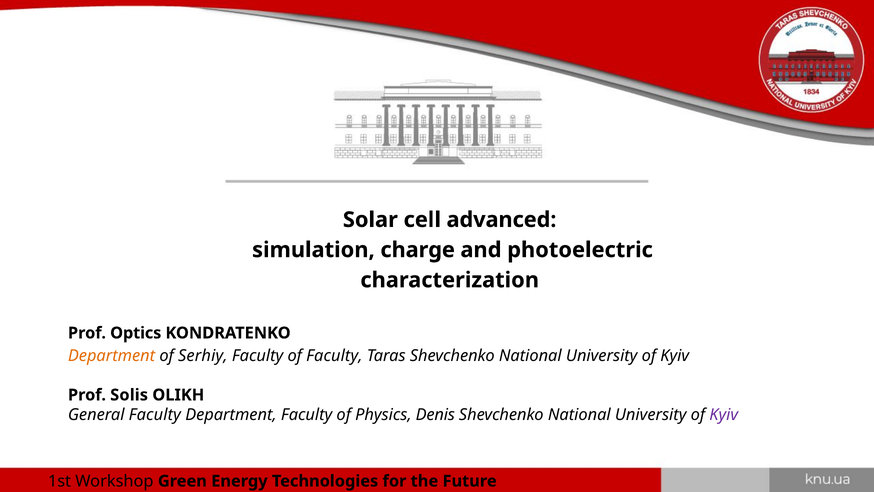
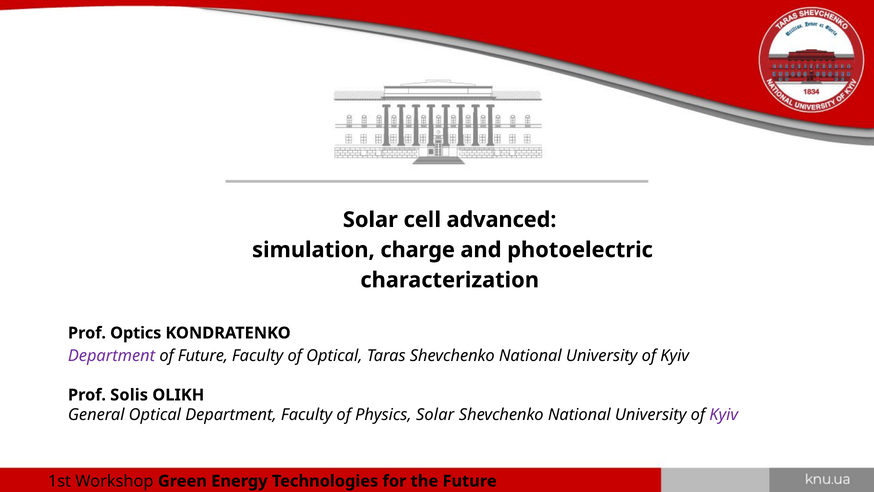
Department at (112, 355) colour: orange -> purple
of Serhiy: Serhiy -> Future
of Faculty: Faculty -> Optical
General Faculty: Faculty -> Optical
Physics Denis: Denis -> Solar
